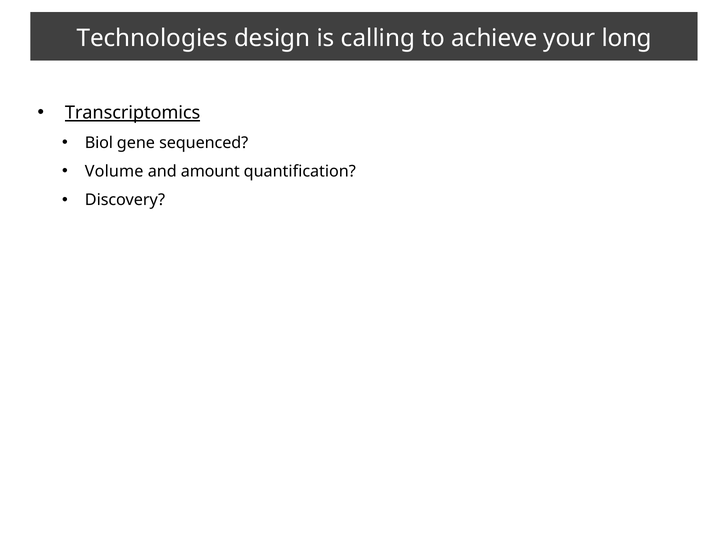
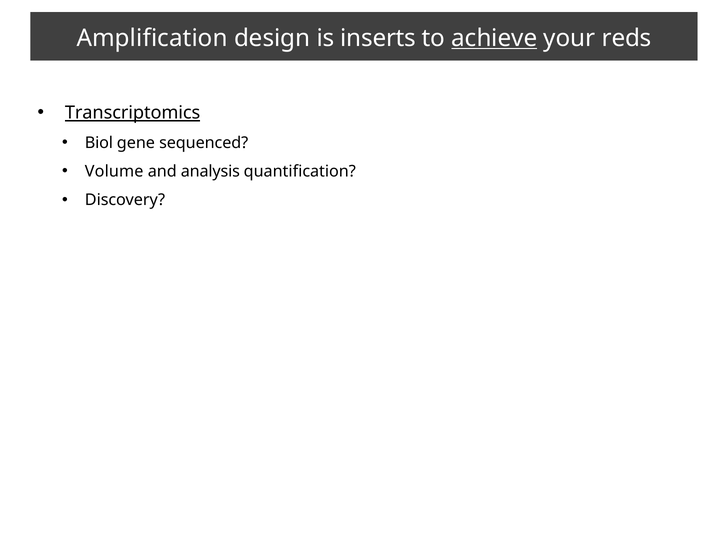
Technologies: Technologies -> Amplification
calling: calling -> inserts
achieve underline: none -> present
long: long -> reds
amount: amount -> analysis
